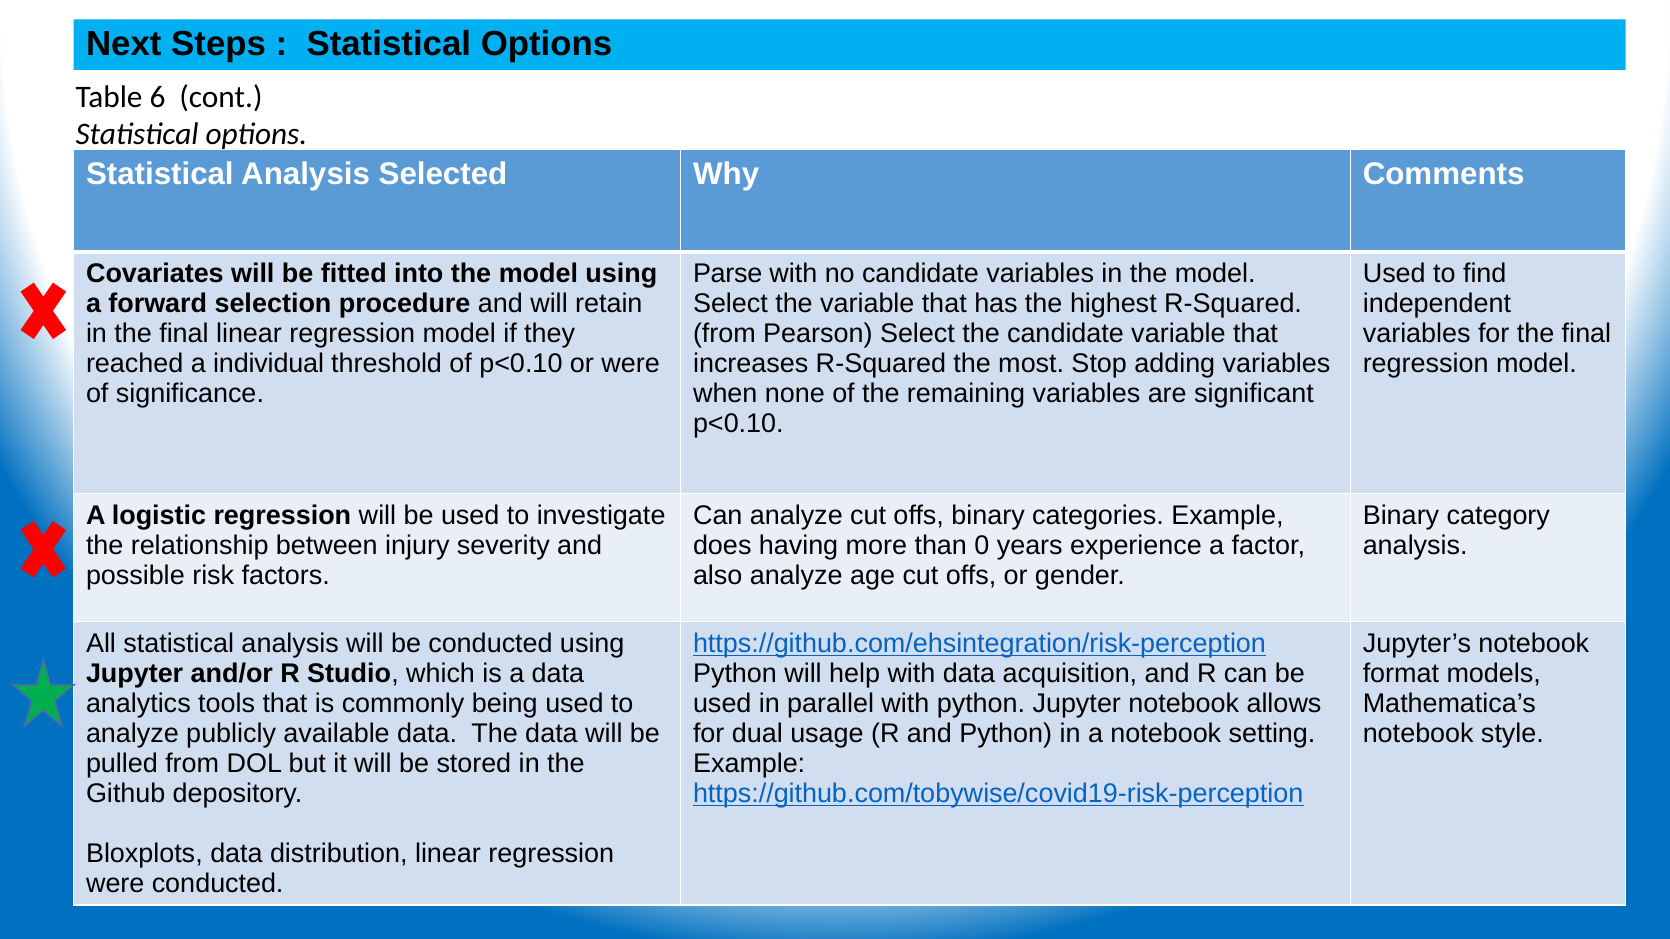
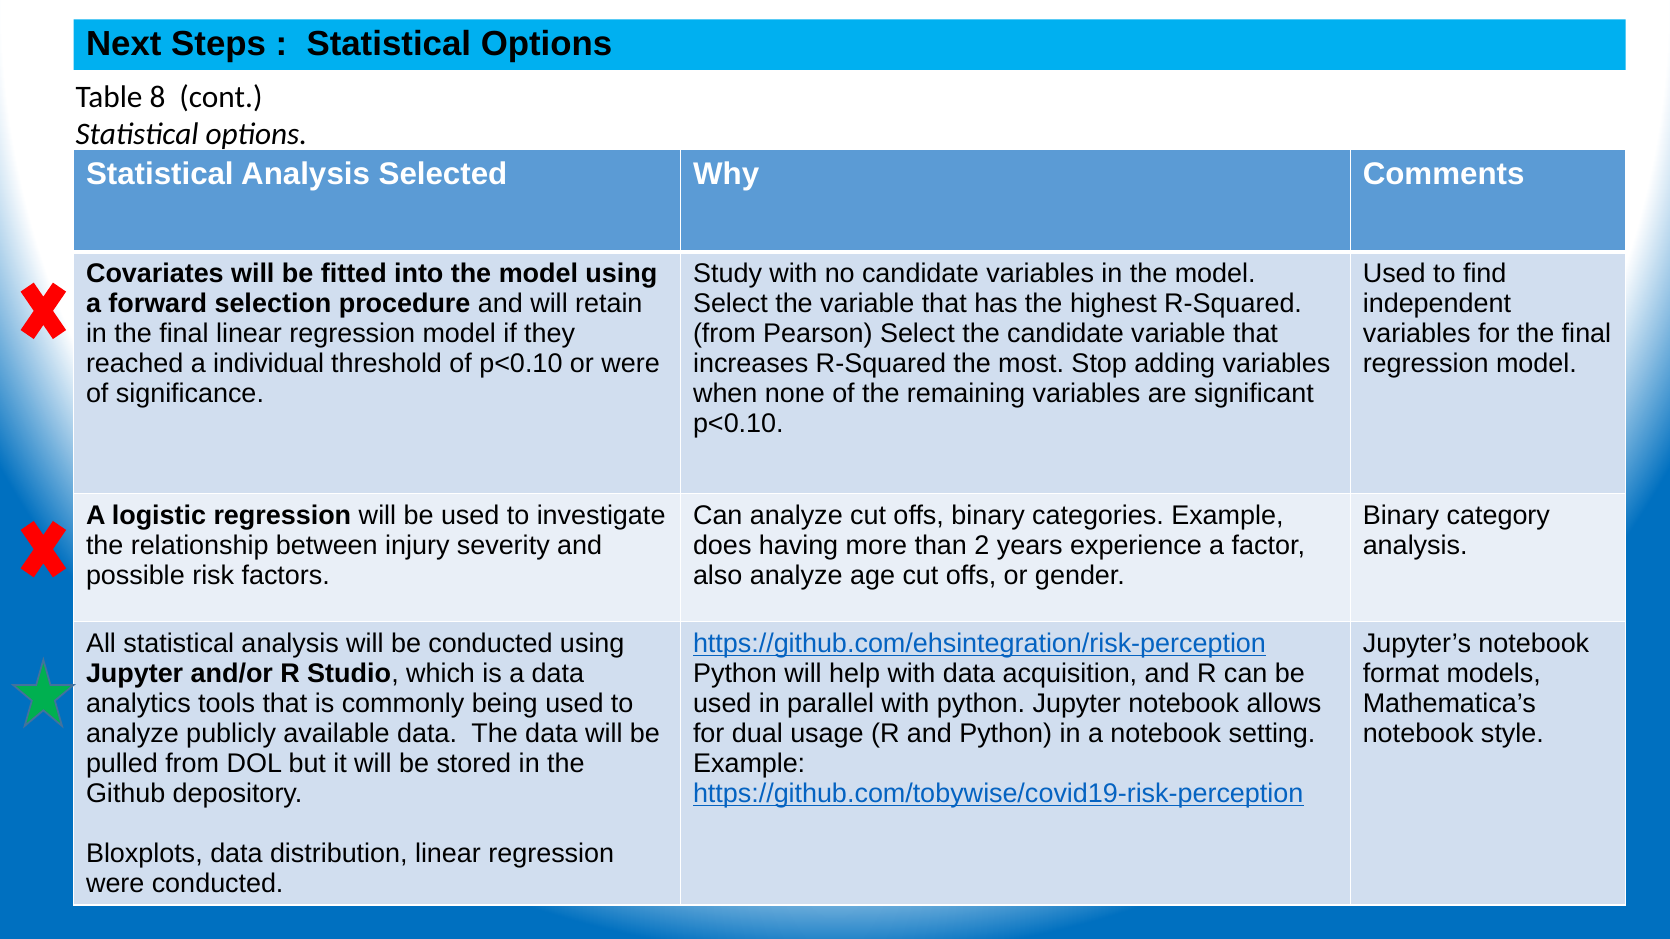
6: 6 -> 8
Parse: Parse -> Study
0: 0 -> 2
